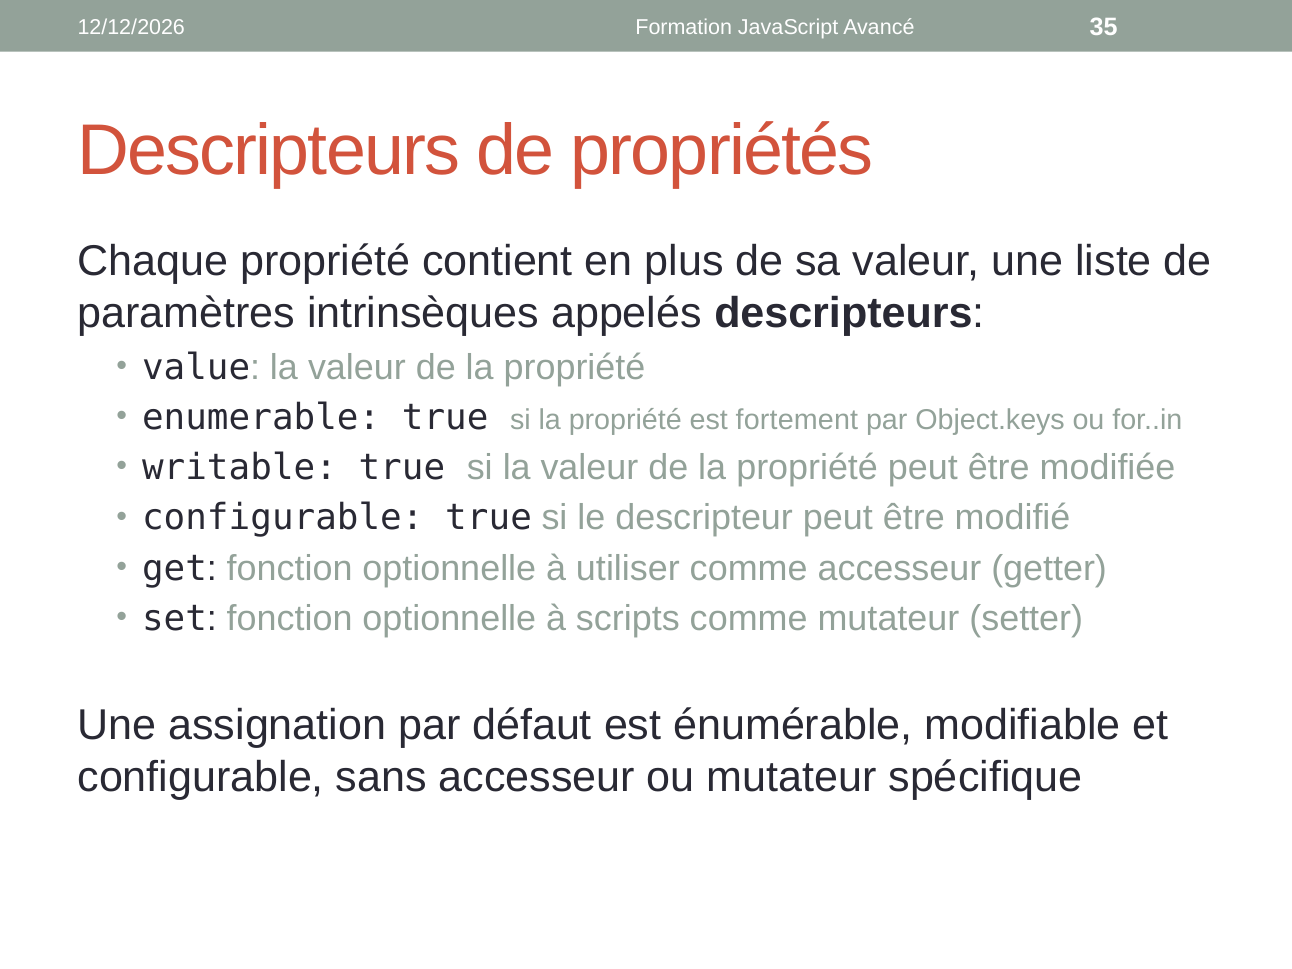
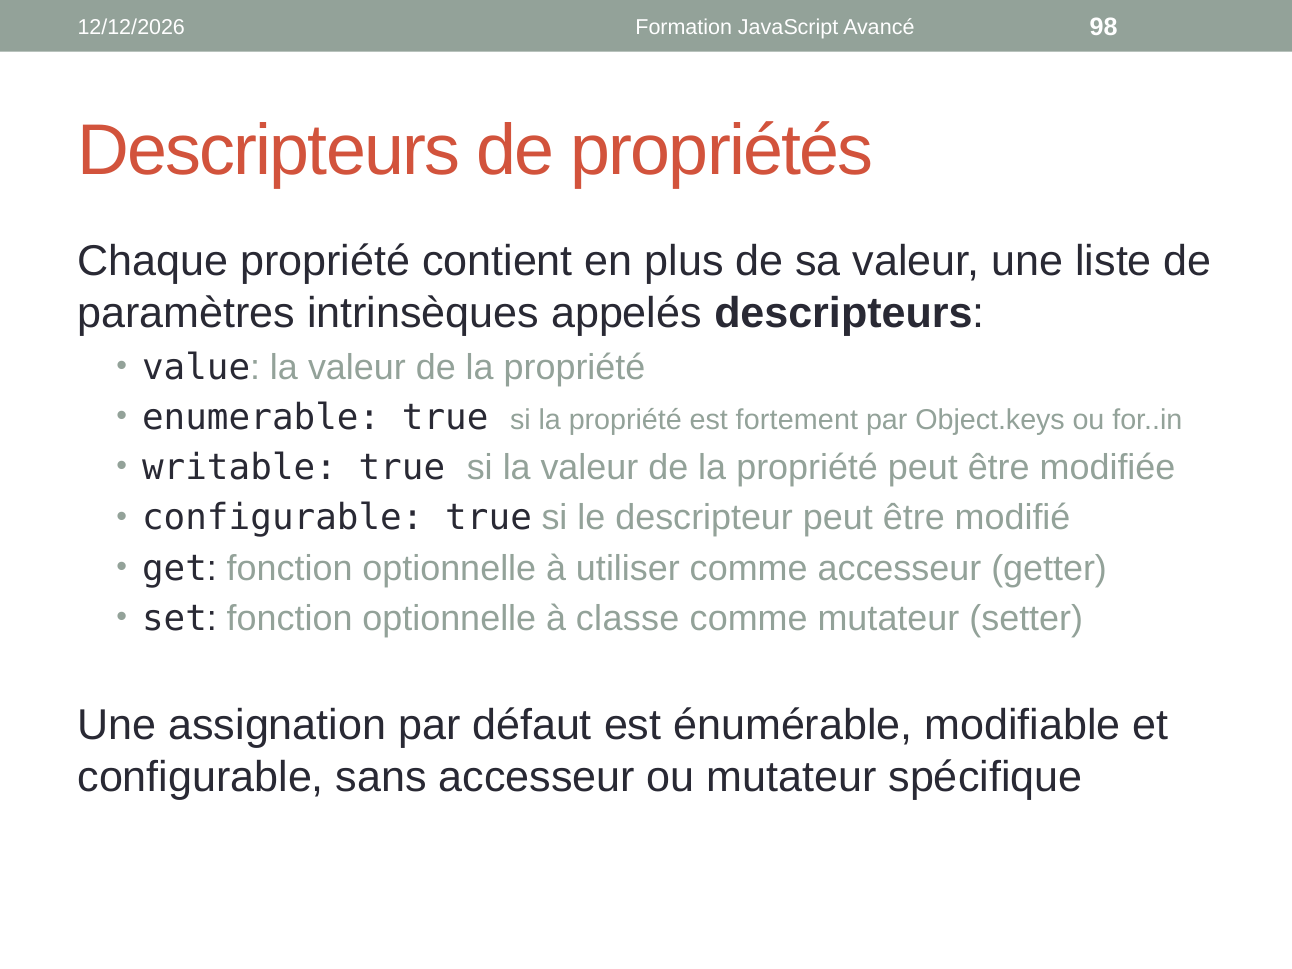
35: 35 -> 98
scripts: scripts -> classe
